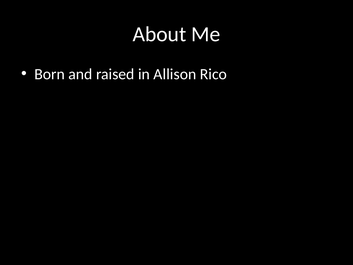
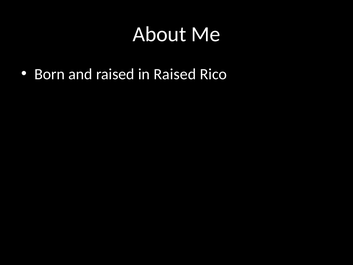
in Allison: Allison -> Raised
